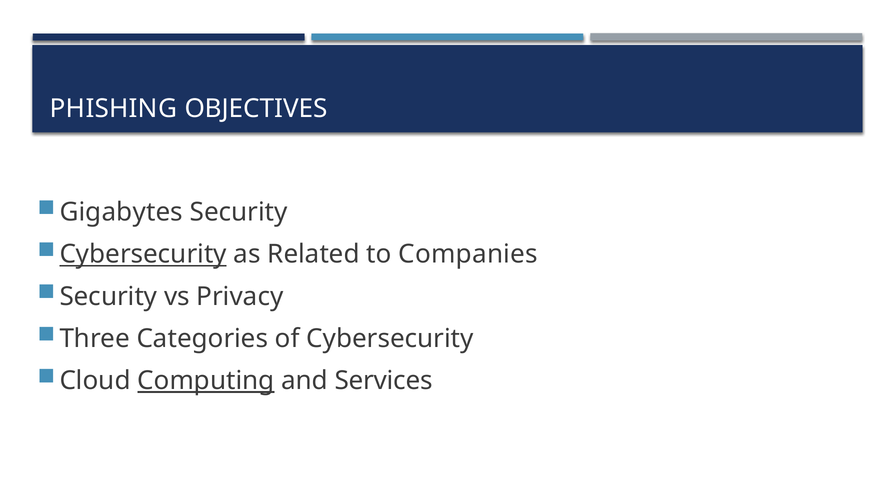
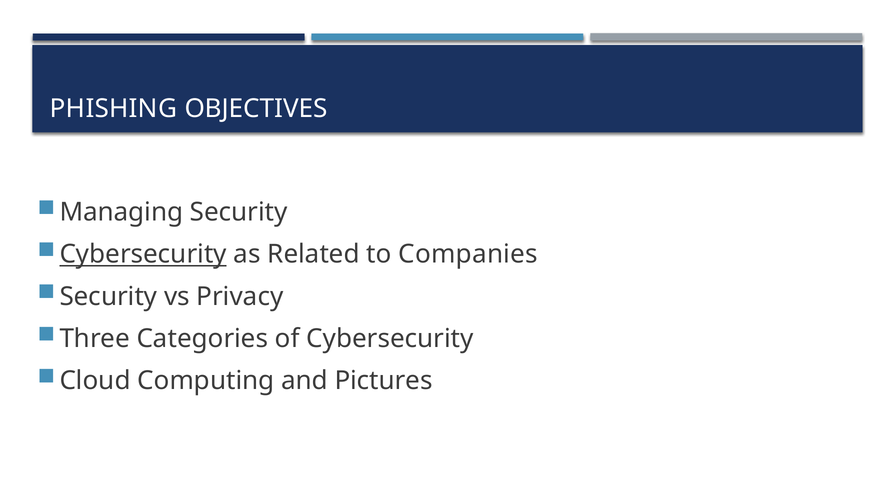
Gigabytes: Gigabytes -> Managing
Computing underline: present -> none
Services: Services -> Pictures
